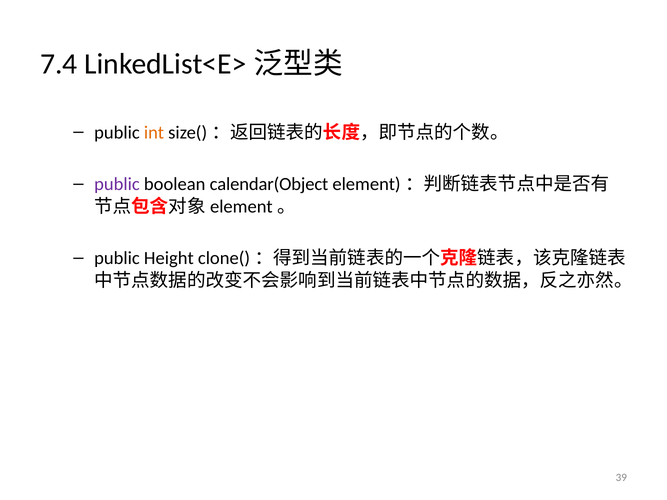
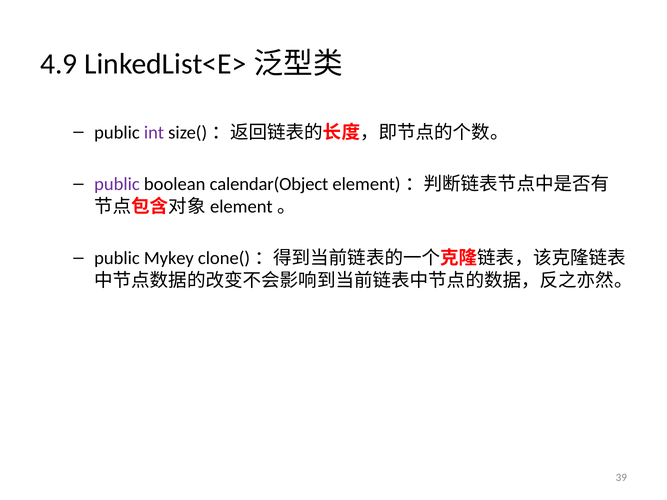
7.4: 7.4 -> 4.9
int colour: orange -> purple
Height: Height -> Mykey
